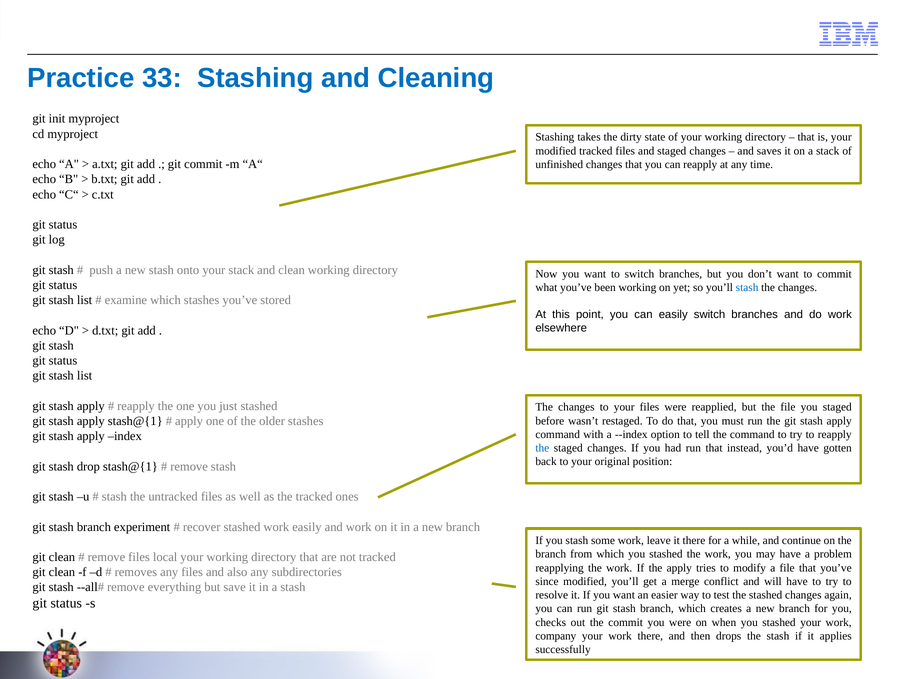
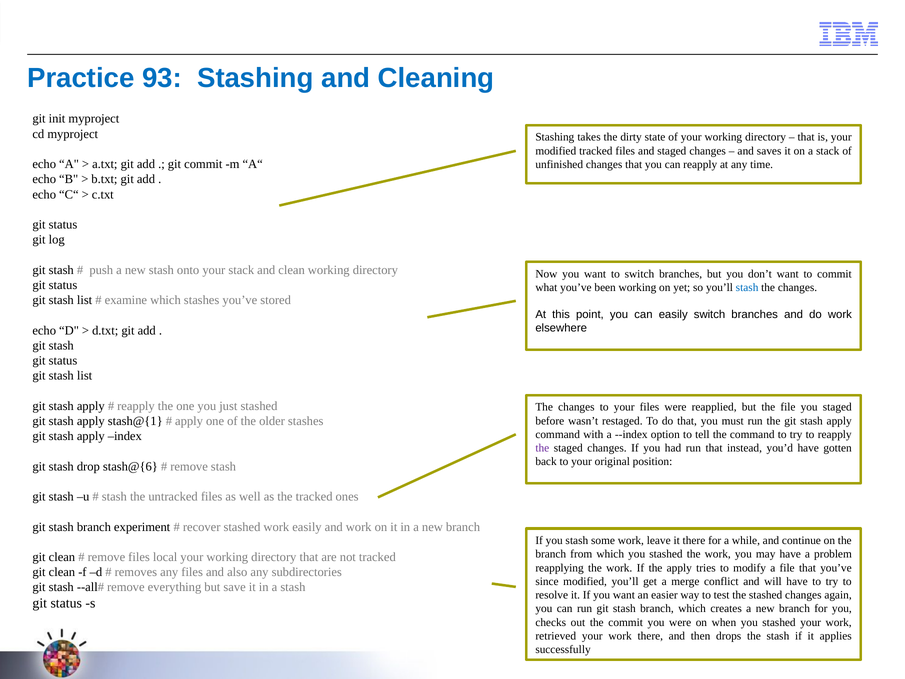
33: 33 -> 93
the at (542, 448) colour: blue -> purple
drop stash@{1: stash@{1 -> stash@{6
company: company -> retrieved
